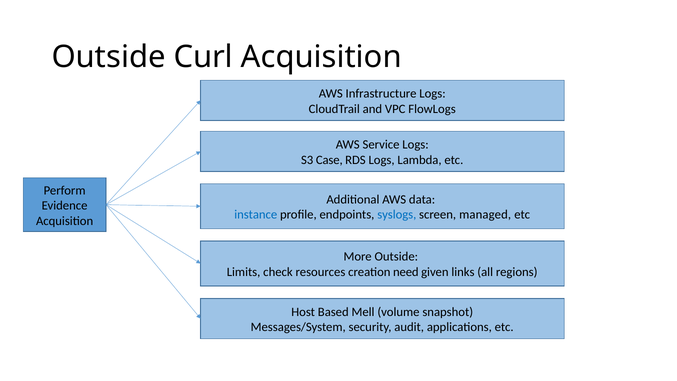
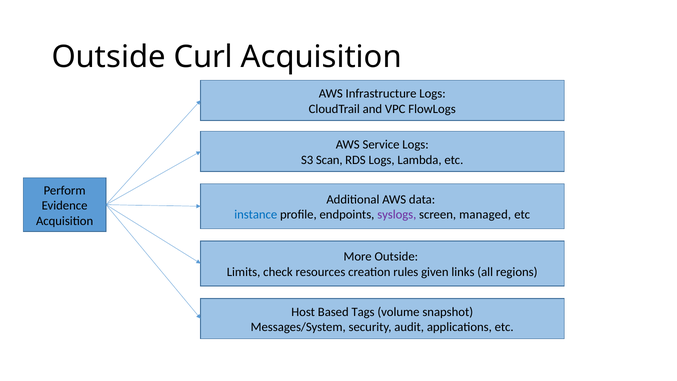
Case: Case -> Scan
syslogs colour: blue -> purple
need: need -> rules
Mell: Mell -> Tags
